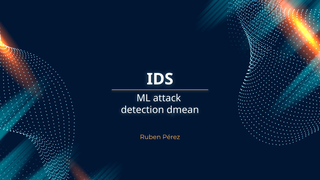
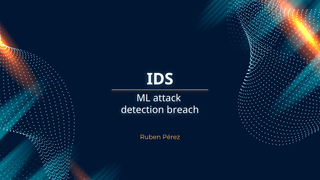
dmean: dmean -> breach
